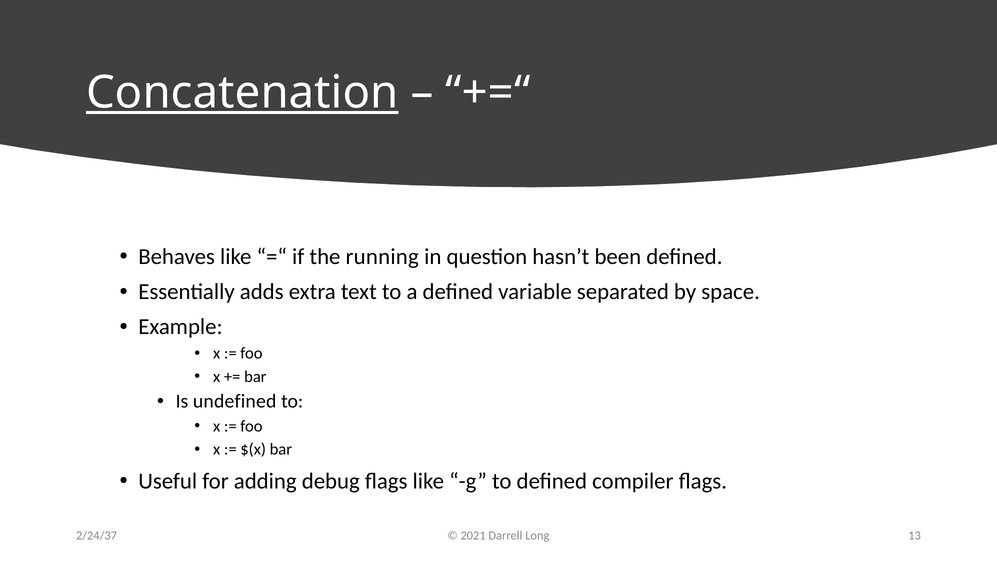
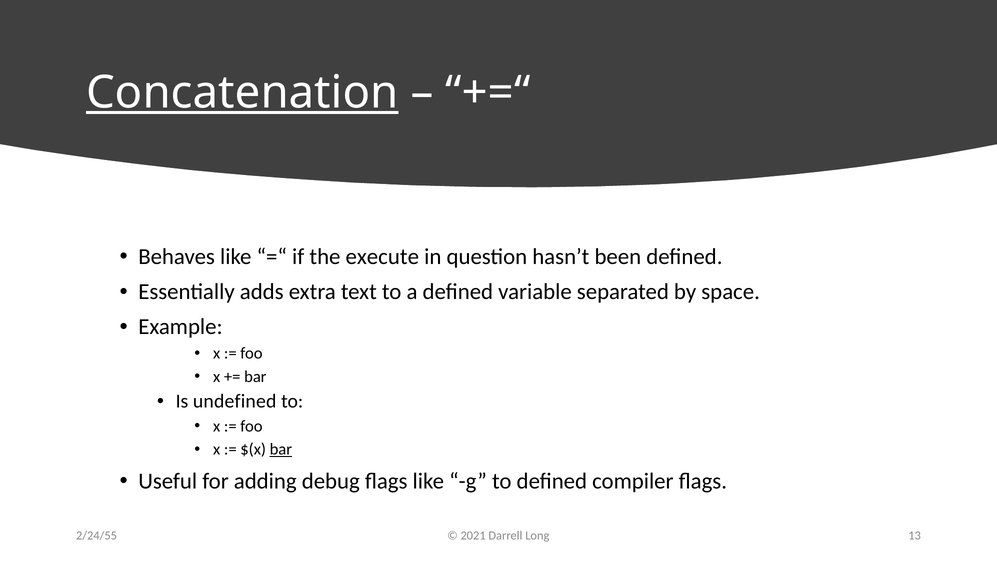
running: running -> execute
bar at (281, 449) underline: none -> present
2/24/37: 2/24/37 -> 2/24/55
